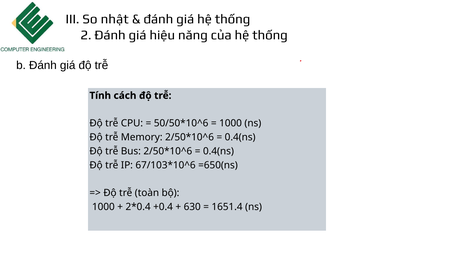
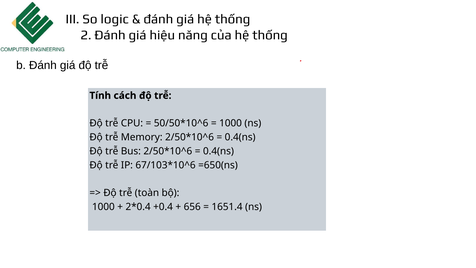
nhật: nhật -> logic
630: 630 -> 656
